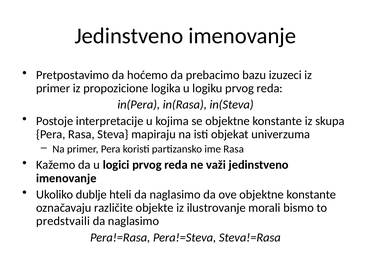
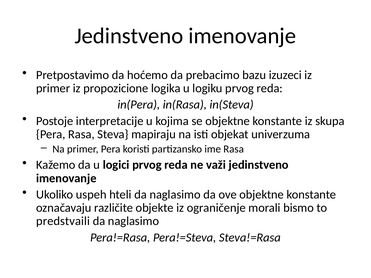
dublje: dublje -> uspeh
ilustrovanje: ilustrovanje -> ograničenje
